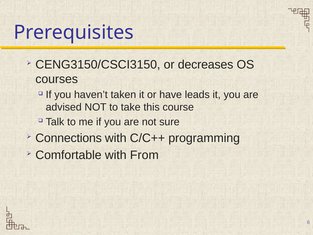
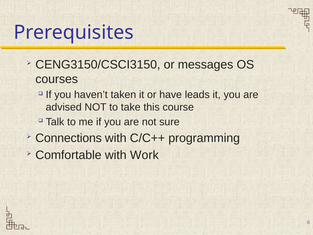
decreases: decreases -> messages
From: From -> Work
